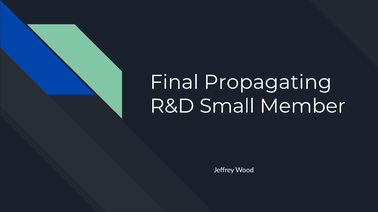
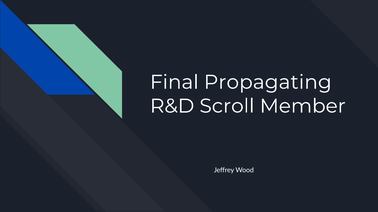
Small: Small -> Scroll
